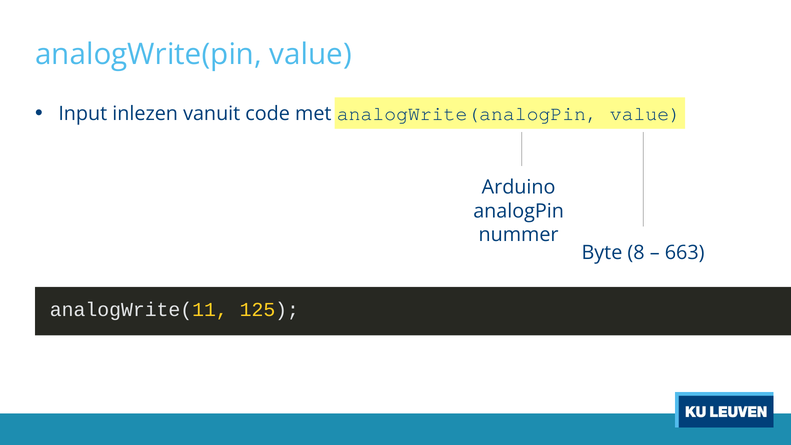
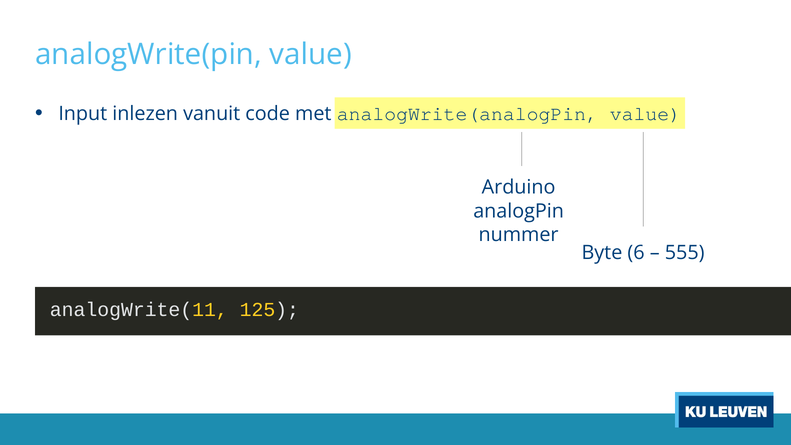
8: 8 -> 6
663: 663 -> 555
